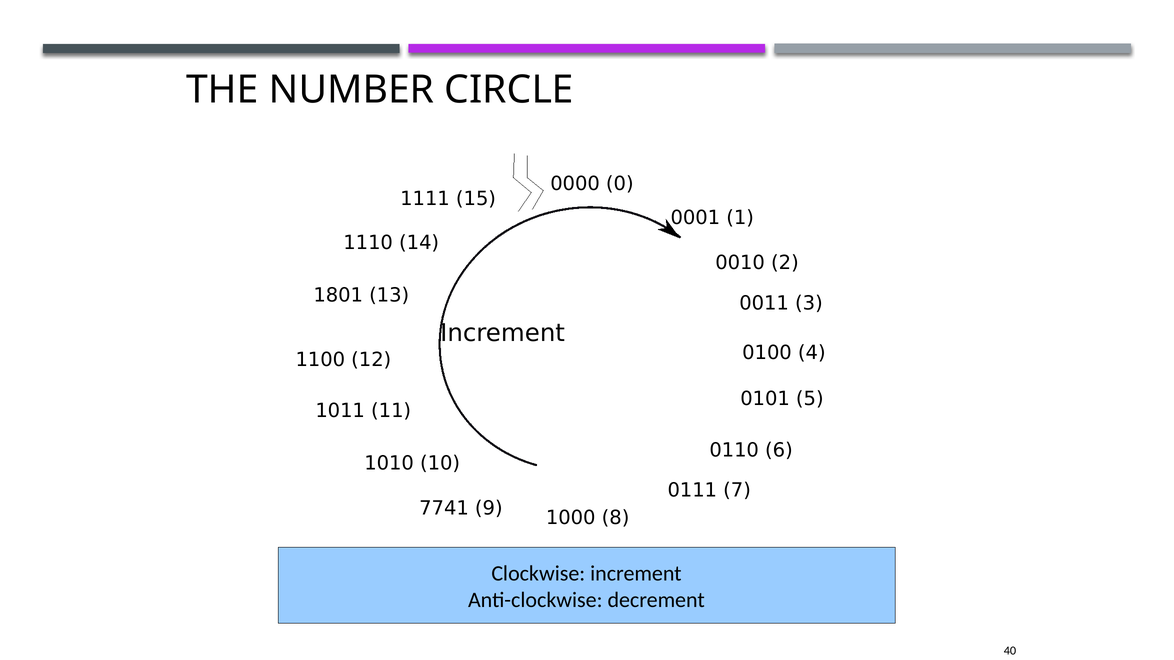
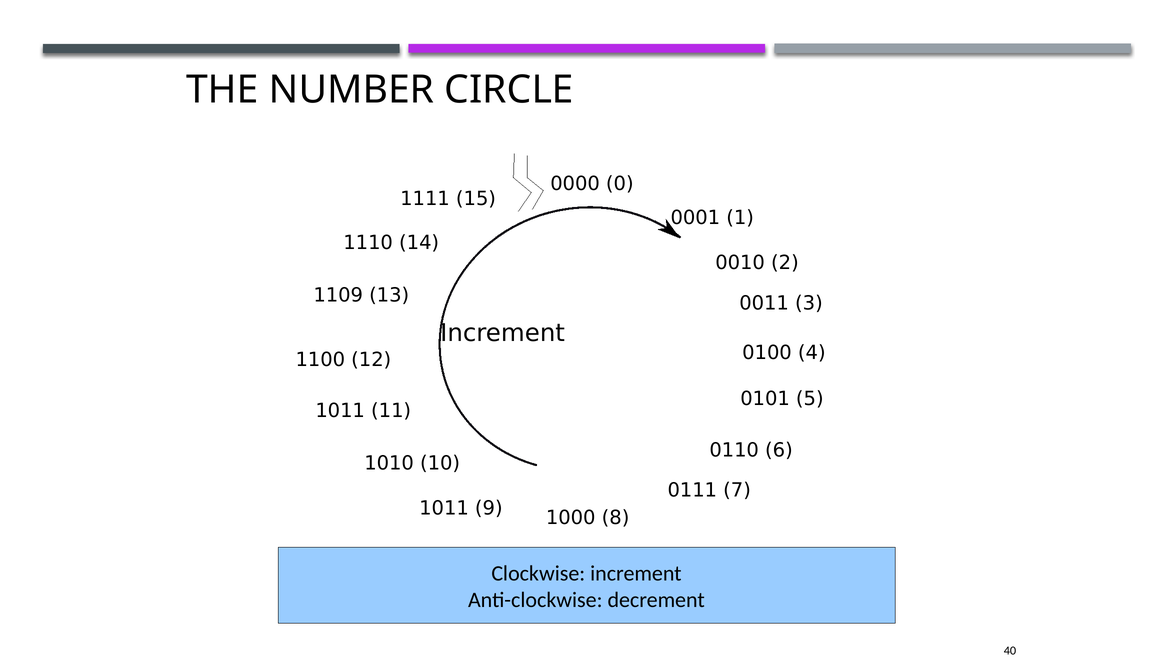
1801: 1801 -> 1109
7741 at (444, 508): 7741 -> 1011
